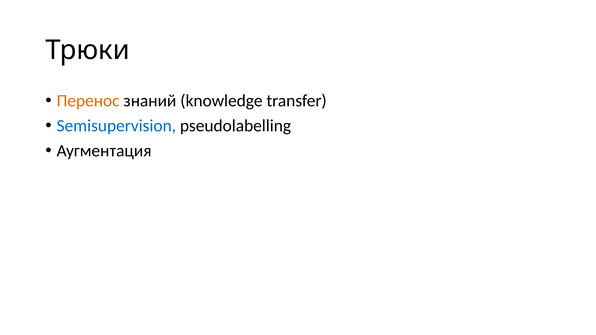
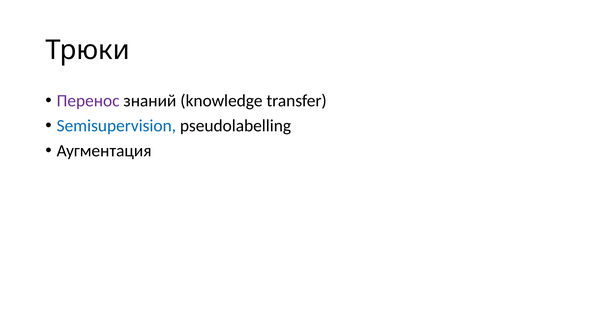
Перенос colour: orange -> purple
